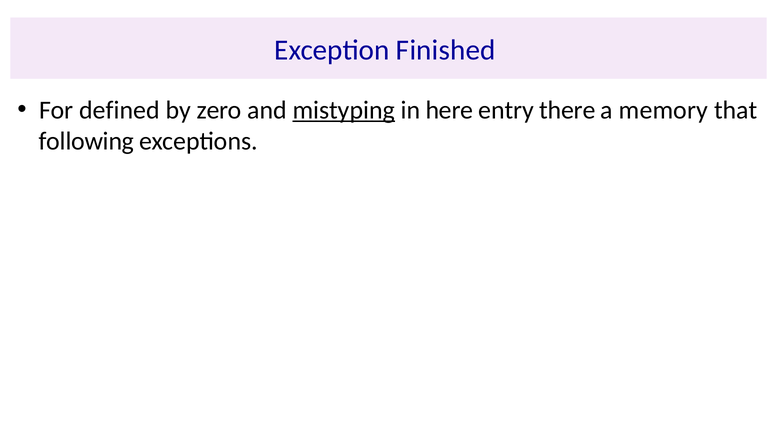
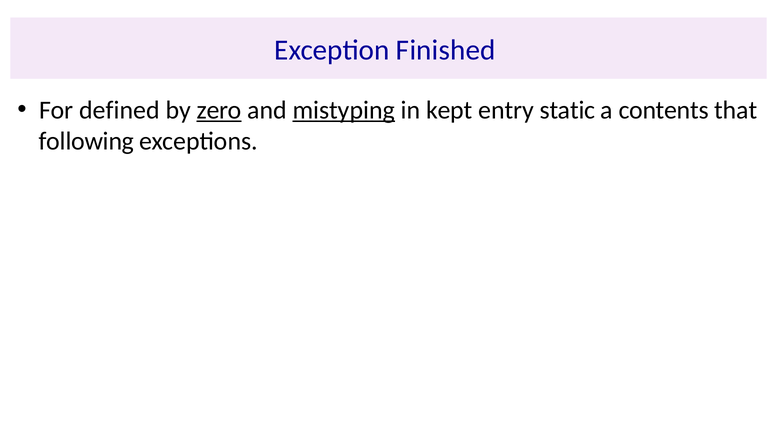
zero underline: none -> present
here: here -> kept
there: there -> static
memory: memory -> contents
